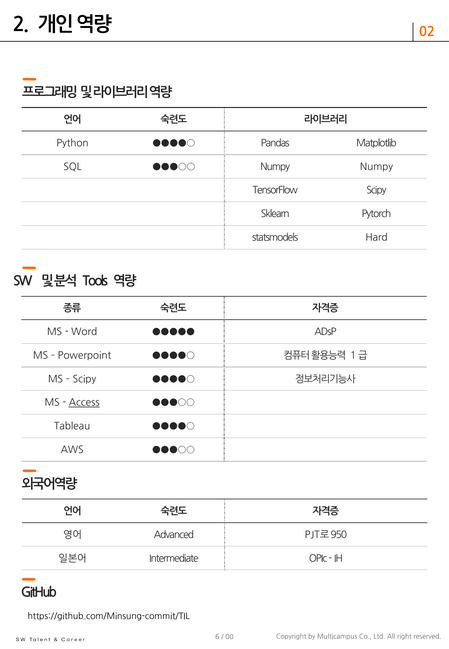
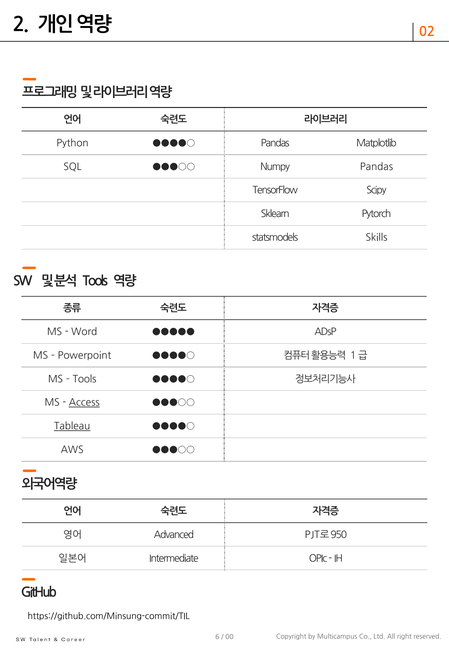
Numpy Numpy: Numpy -> Pandas
Hard: Hard -> Skills
Scipy at (84, 379): Scipy -> Tools
Tableau underline: none -> present
